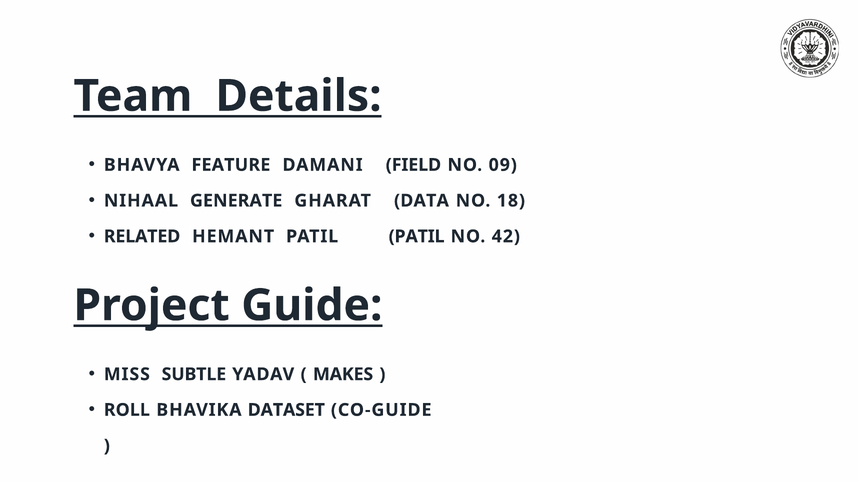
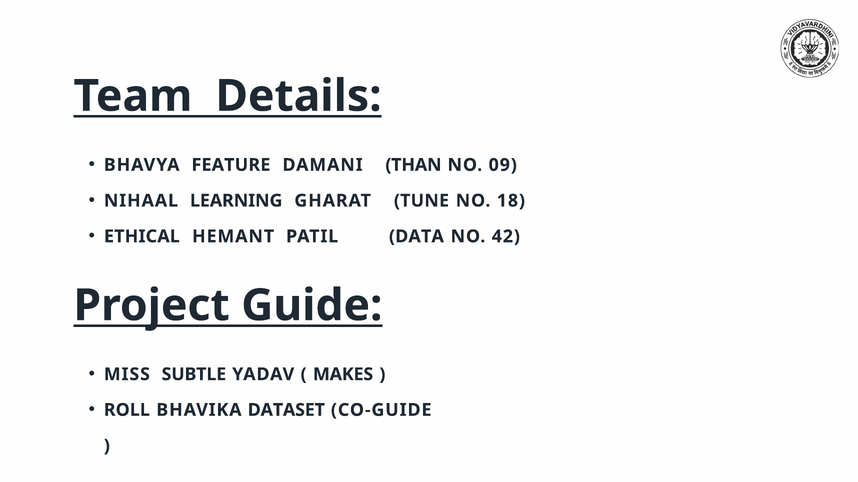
FIELD: FIELD -> THAN
GENERATE: GENERATE -> LEARNING
DATA: DATA -> TUNE
RELATED: RELATED -> ETHICAL
PATIL PATIL: PATIL -> DATA
